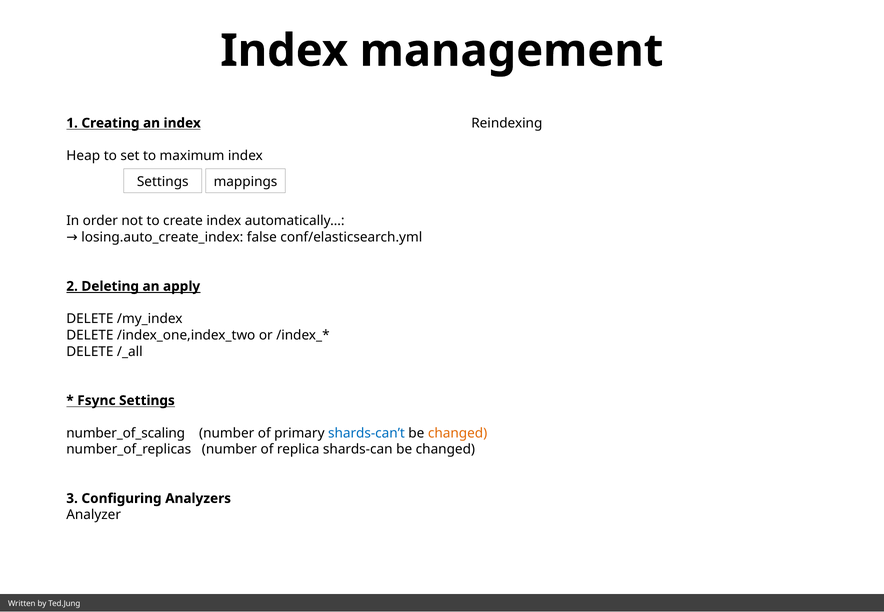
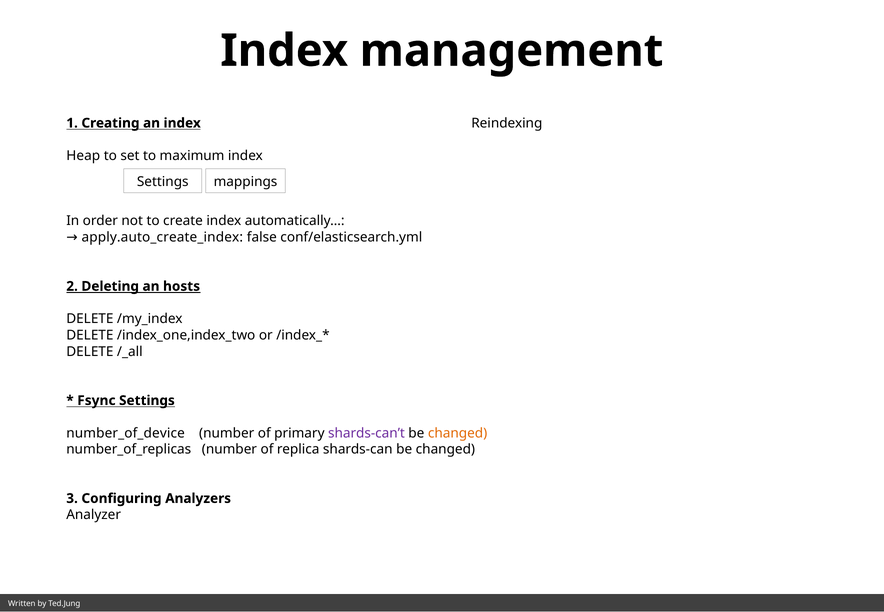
losing.auto_create_index: losing.auto_create_index -> apply.auto_create_index
apply: apply -> hosts
number_of_scaling: number_of_scaling -> number_of_device
shards-can’t colour: blue -> purple
